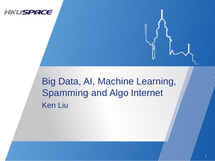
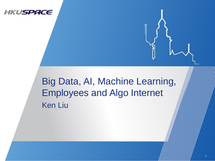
Spamming: Spamming -> Employees
